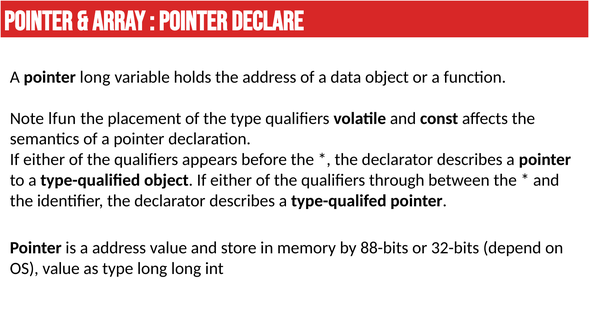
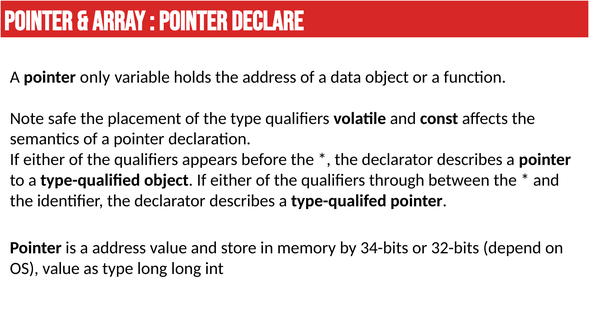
pointer long: long -> only
lfun: lfun -> safe
88-bits: 88-bits -> 34-bits
